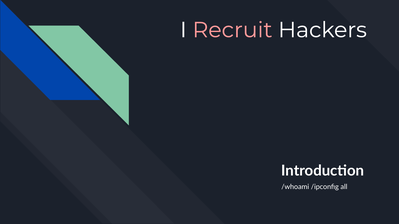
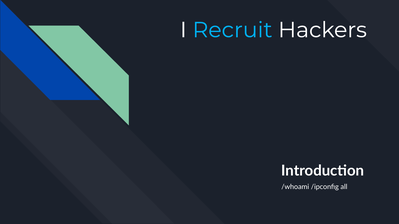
Recruit colour: pink -> light blue
